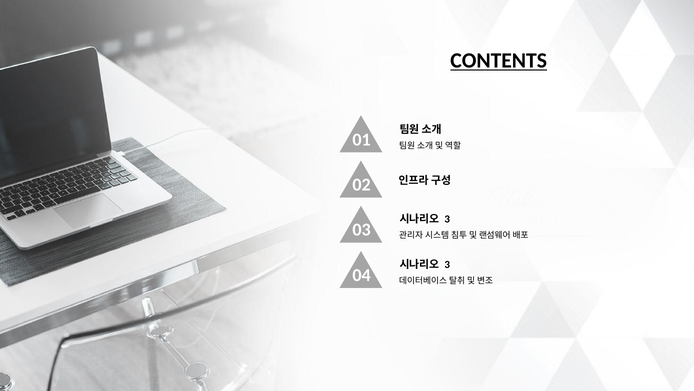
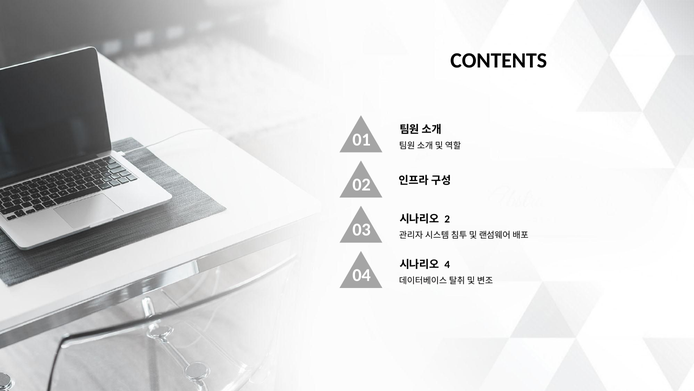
CONTENTS underline: present -> none
3 at (447, 219): 3 -> 2
3 at (447, 264): 3 -> 4
